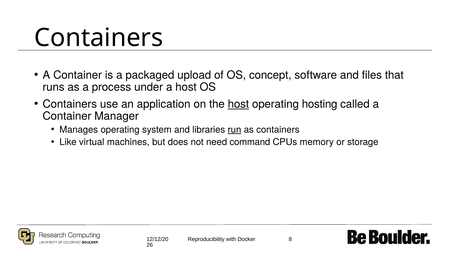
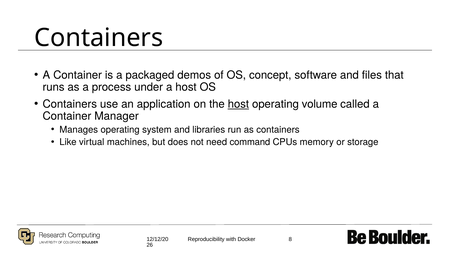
upload: upload -> demos
hosting: hosting -> volume
run underline: present -> none
